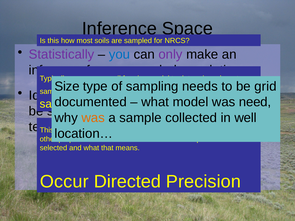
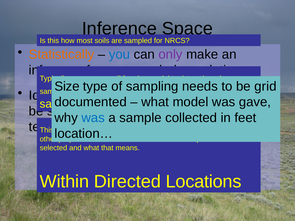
Statistically at (62, 55) colour: purple -> orange
was need: need -> gave
was at (93, 118) colour: orange -> blue
well at (246, 118): well -> feet
Occur: Occur -> Within
Precision: Precision -> Locations
